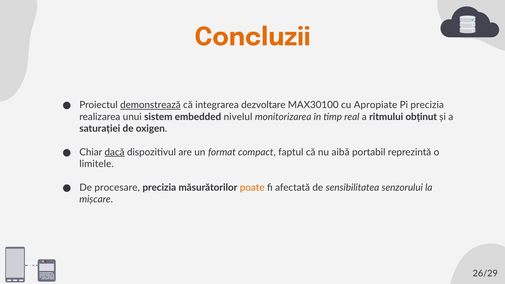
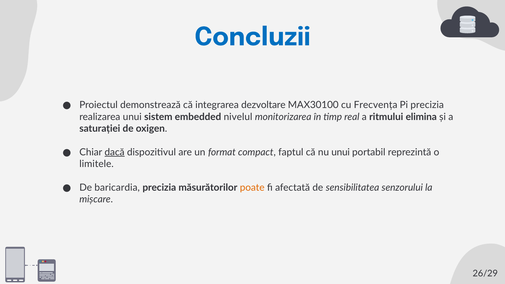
Concluzii colour: orange -> blue
demonstrează underline: present -> none
Apropiate: Apropiate -> Frecvența
obținut: obținut -> elimina
nu aibă: aibă -> unui
procesare: procesare -> baricardia
